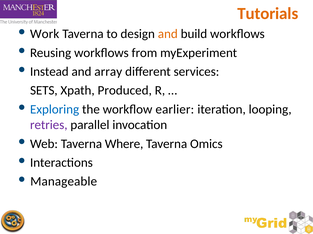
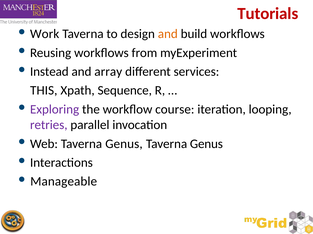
Tutorials colour: orange -> red
SETS: SETS -> THIS
Produced: Produced -> Sequence
Exploring colour: blue -> purple
earlier: earlier -> course
Web Taverna Where: Where -> Genus
Omics at (206, 144): Omics -> Genus
